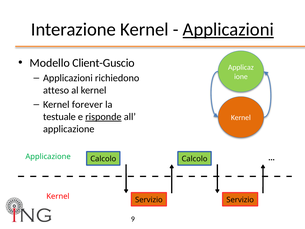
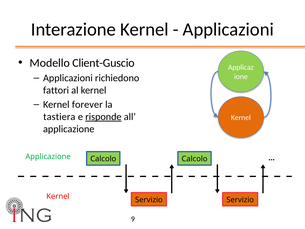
Applicazioni at (228, 30) underline: present -> none
atteso: atteso -> fattori
testuale: testuale -> tastiera
